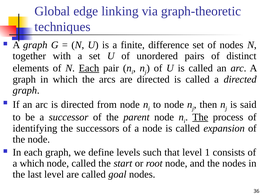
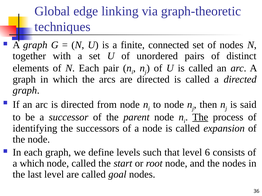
difference: difference -> connected
Each at (89, 68) underline: present -> none
1: 1 -> 6
